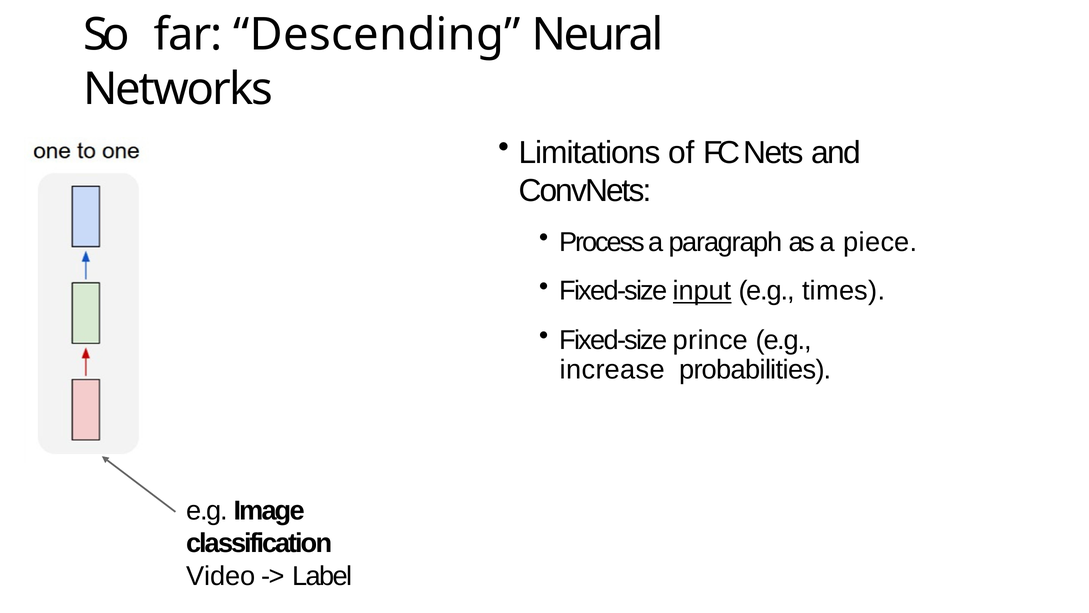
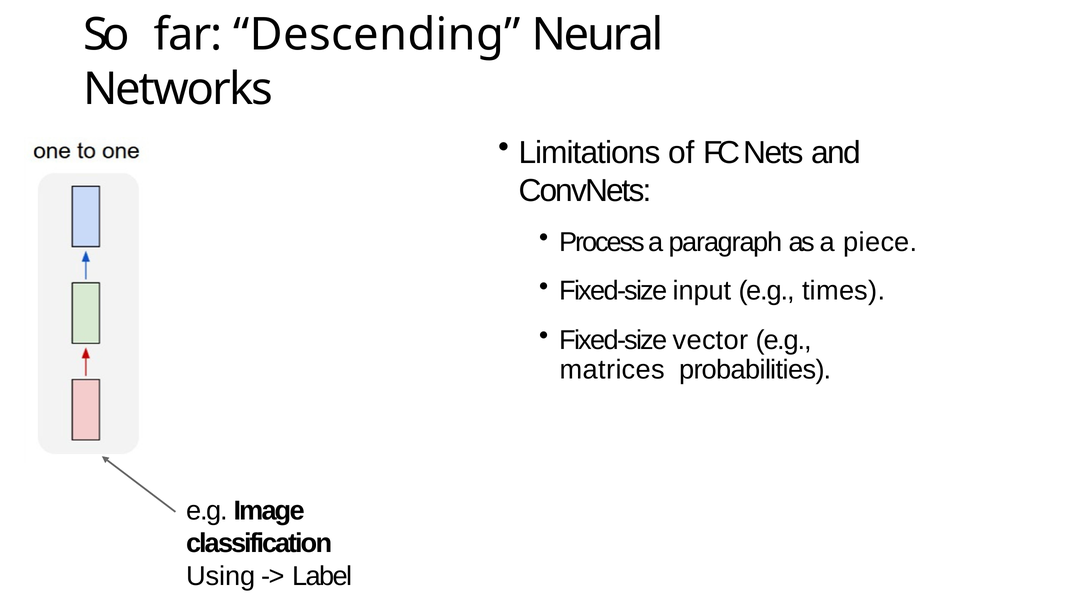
input underline: present -> none
prince: prince -> vector
increase: increase -> matrices
Video: Video -> Using
